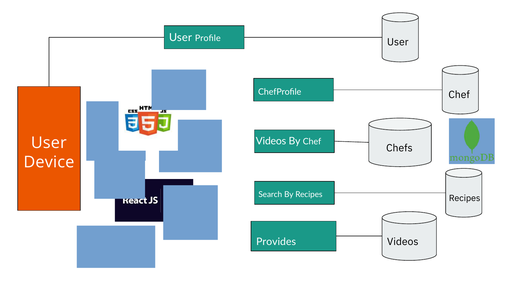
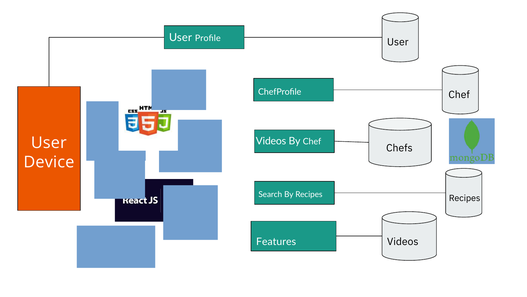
Provides: Provides -> Features
